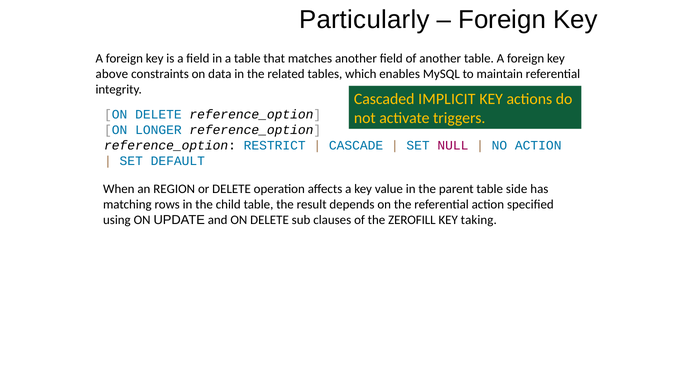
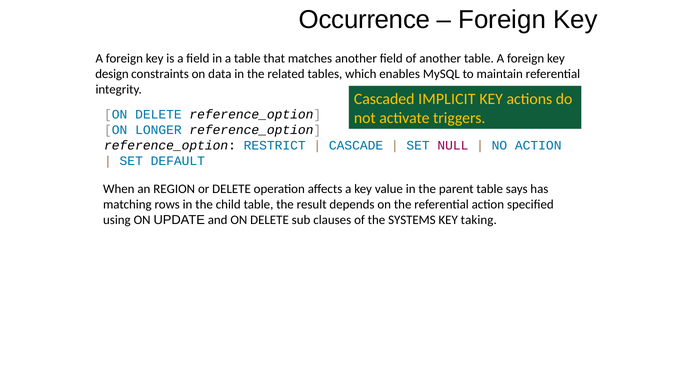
Particularly: Particularly -> Occurrence
above: above -> design
side: side -> says
ZEROFILL: ZEROFILL -> SYSTEMS
